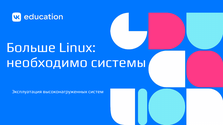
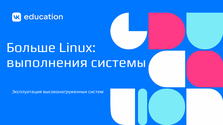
необходимо: необходимо -> выполнения
